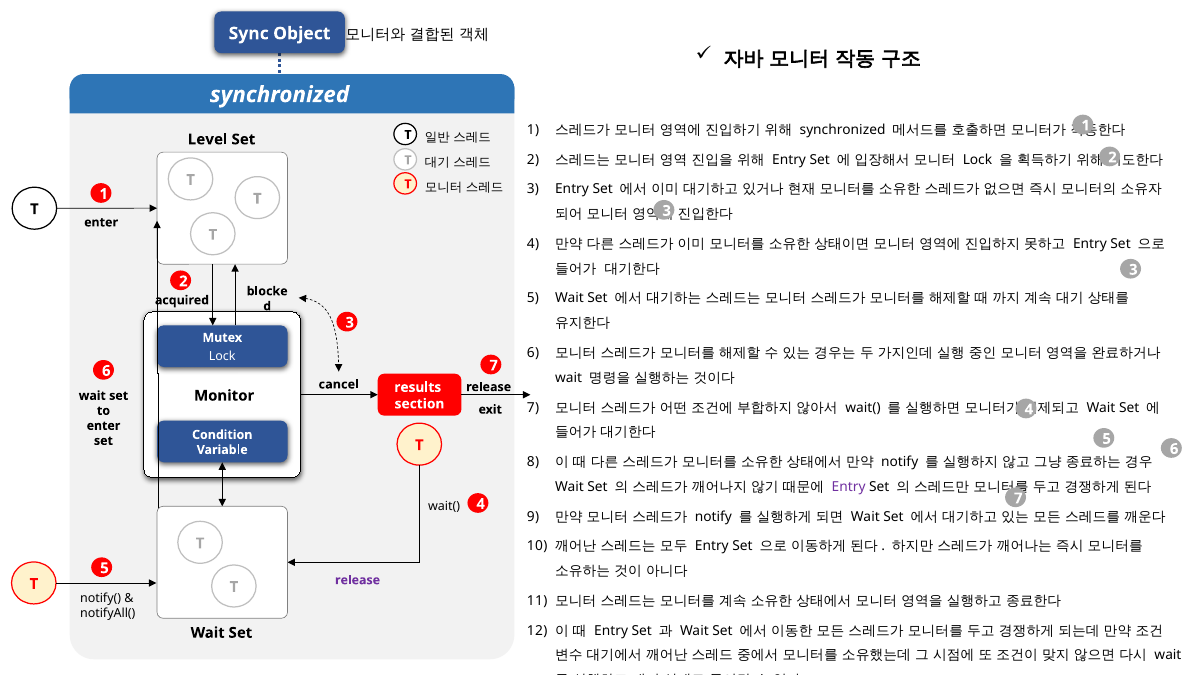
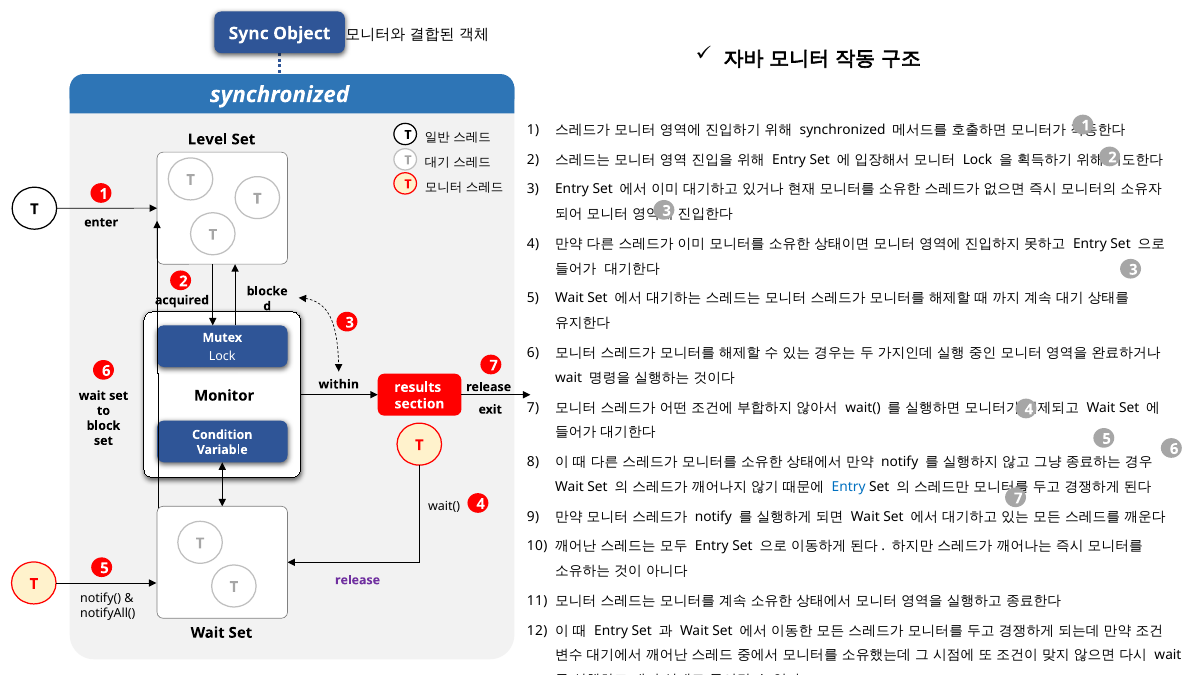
cancel: cancel -> within
enter at (103, 426): enter -> block
Entry at (849, 487) colour: purple -> blue
